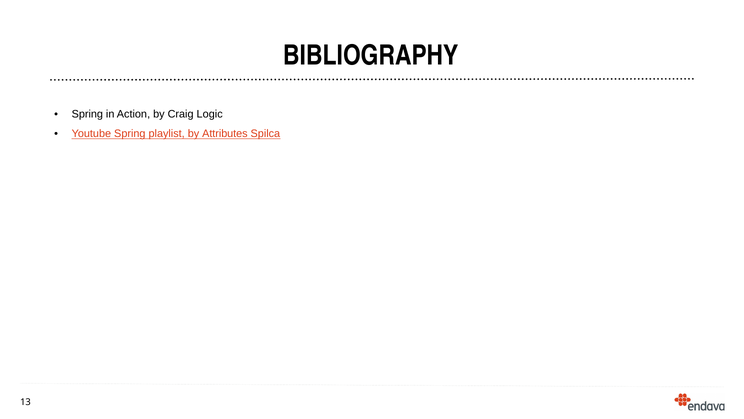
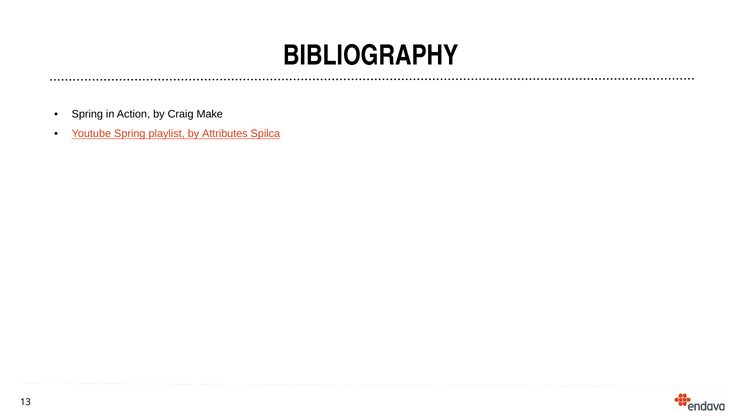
Logic: Logic -> Make
